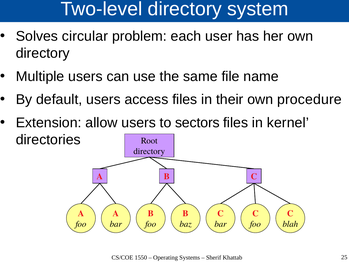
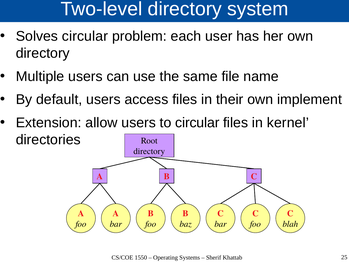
procedure: procedure -> implement
to sectors: sectors -> circular
